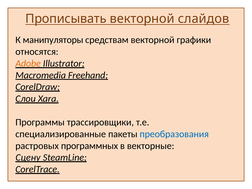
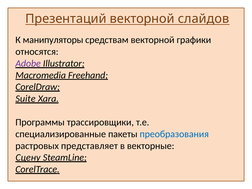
Прописывать: Прописывать -> Презентаций
Adobe colour: orange -> purple
Слои: Слои -> Suite
программных: программных -> представляет
